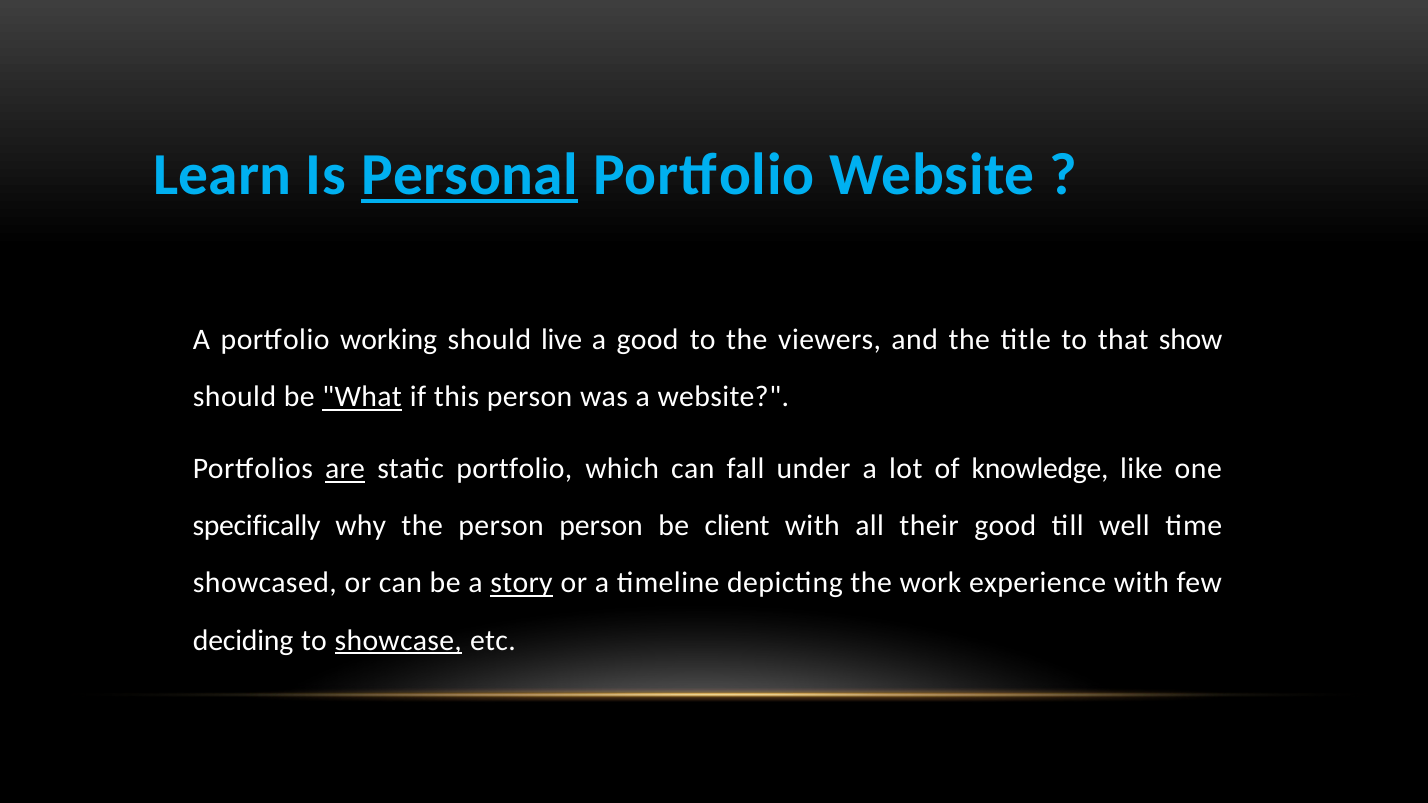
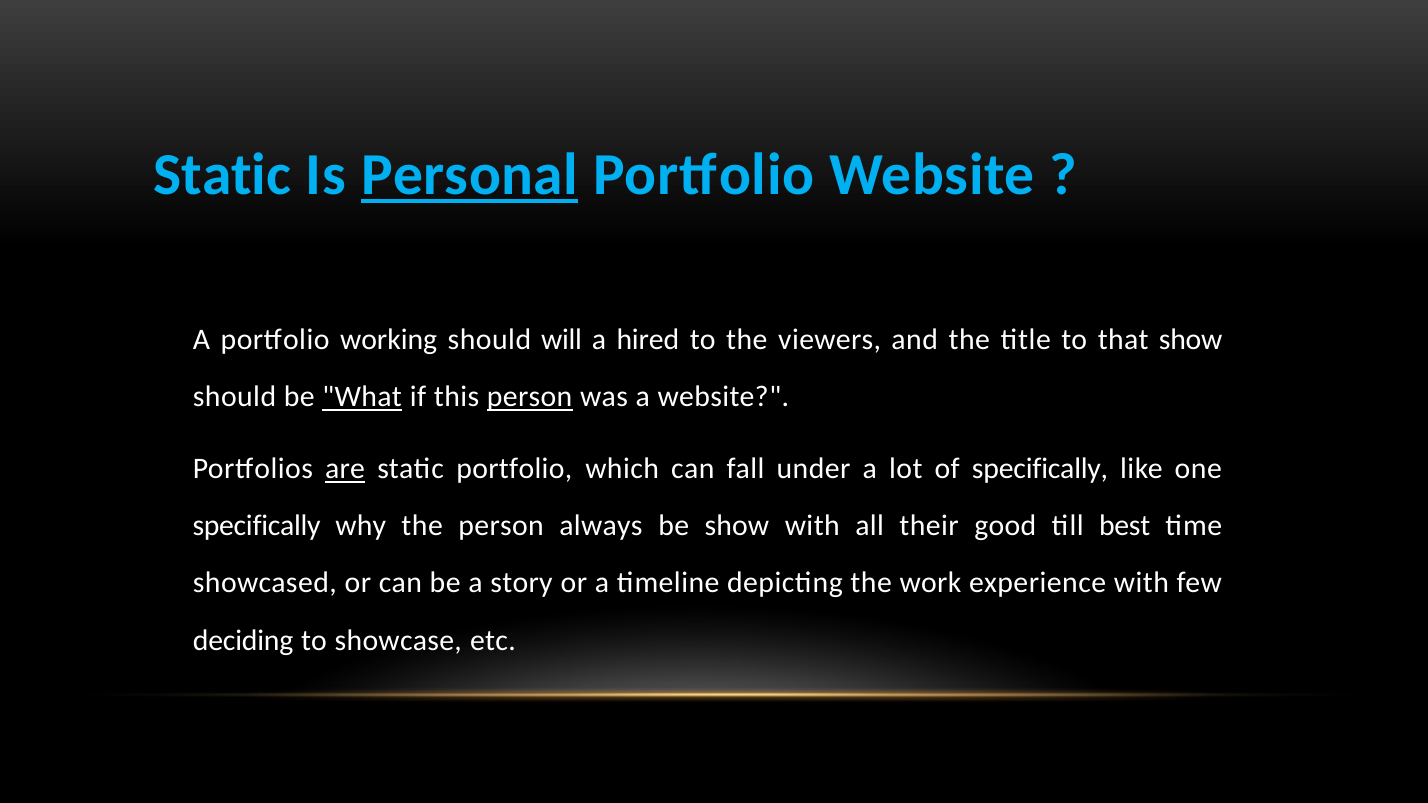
Learn at (222, 175): Learn -> Static
live: live -> will
a good: good -> hired
person at (530, 397) underline: none -> present
of knowledge: knowledge -> specifically
person person: person -> always
be client: client -> show
well: well -> best
story underline: present -> none
showcase underline: present -> none
